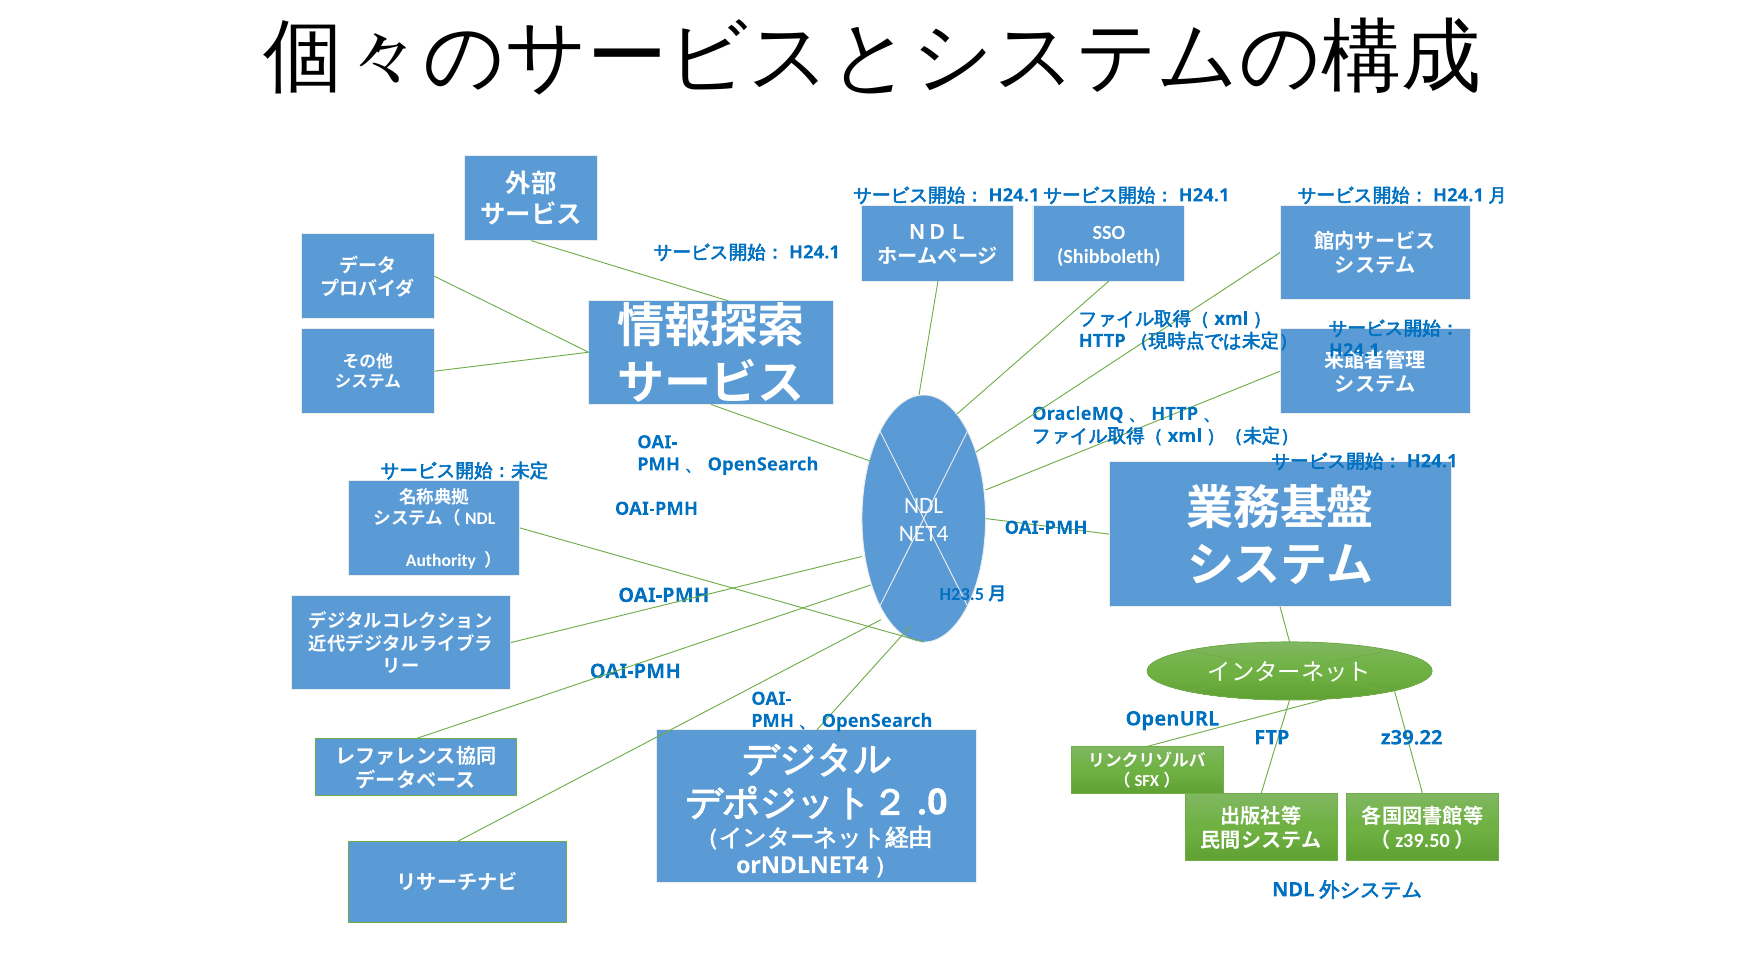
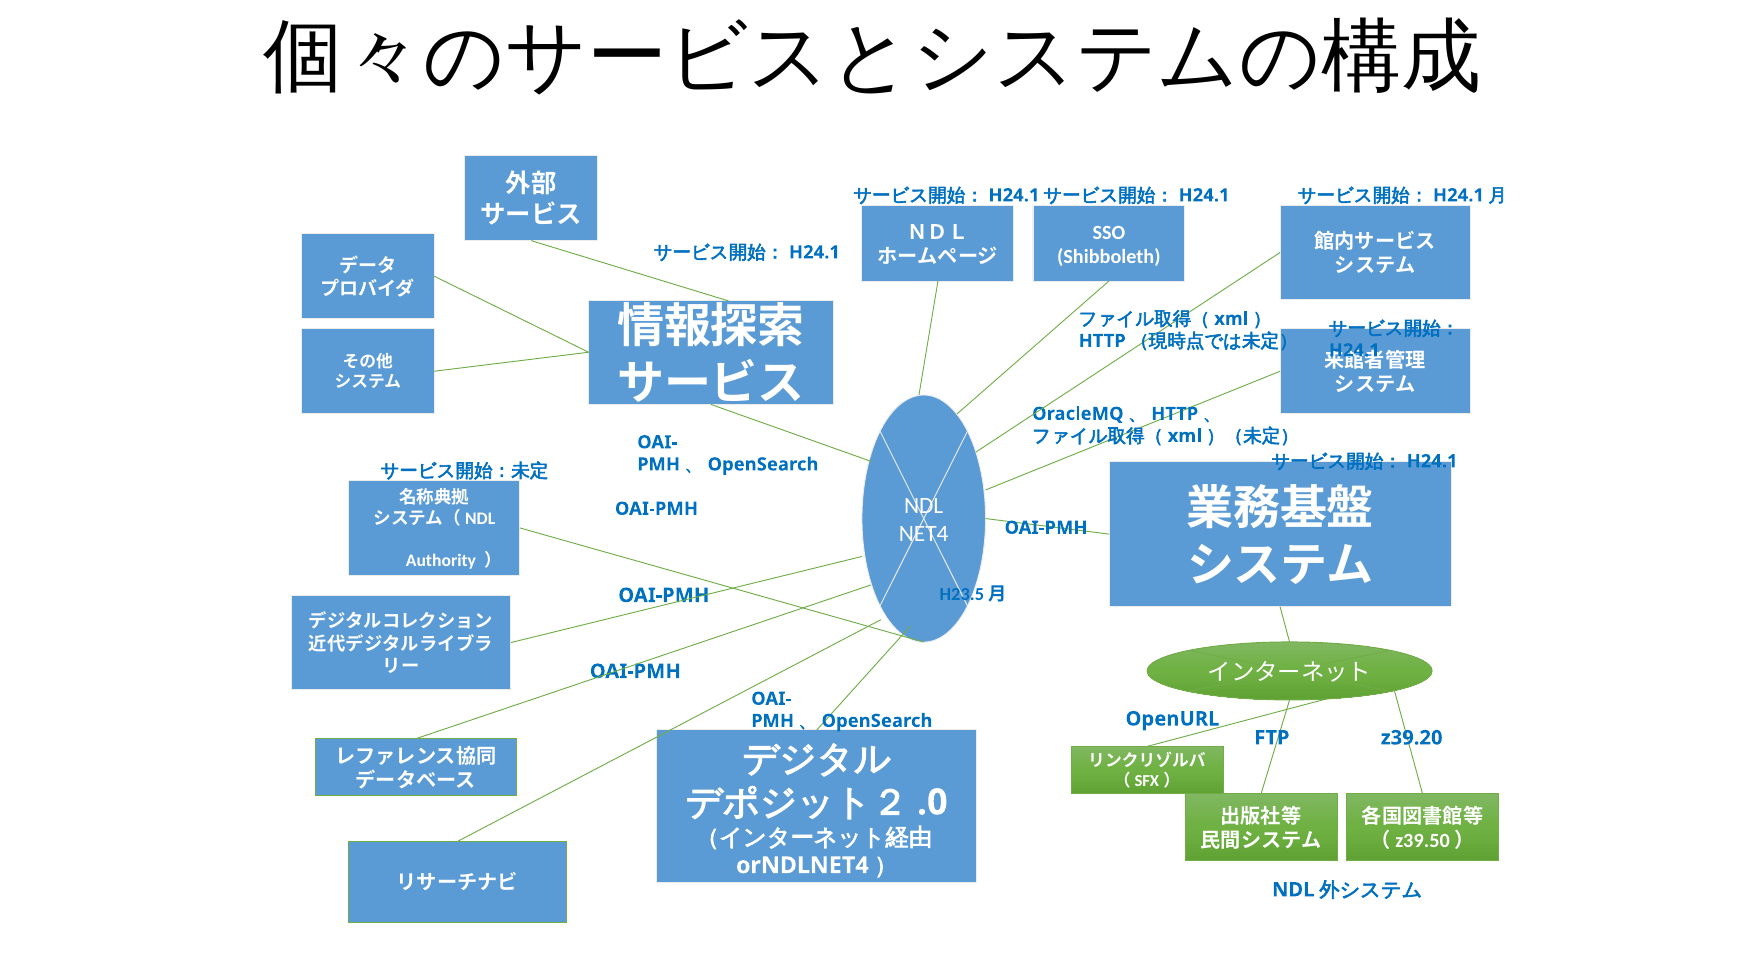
z39.22: z39.22 -> z39.20
